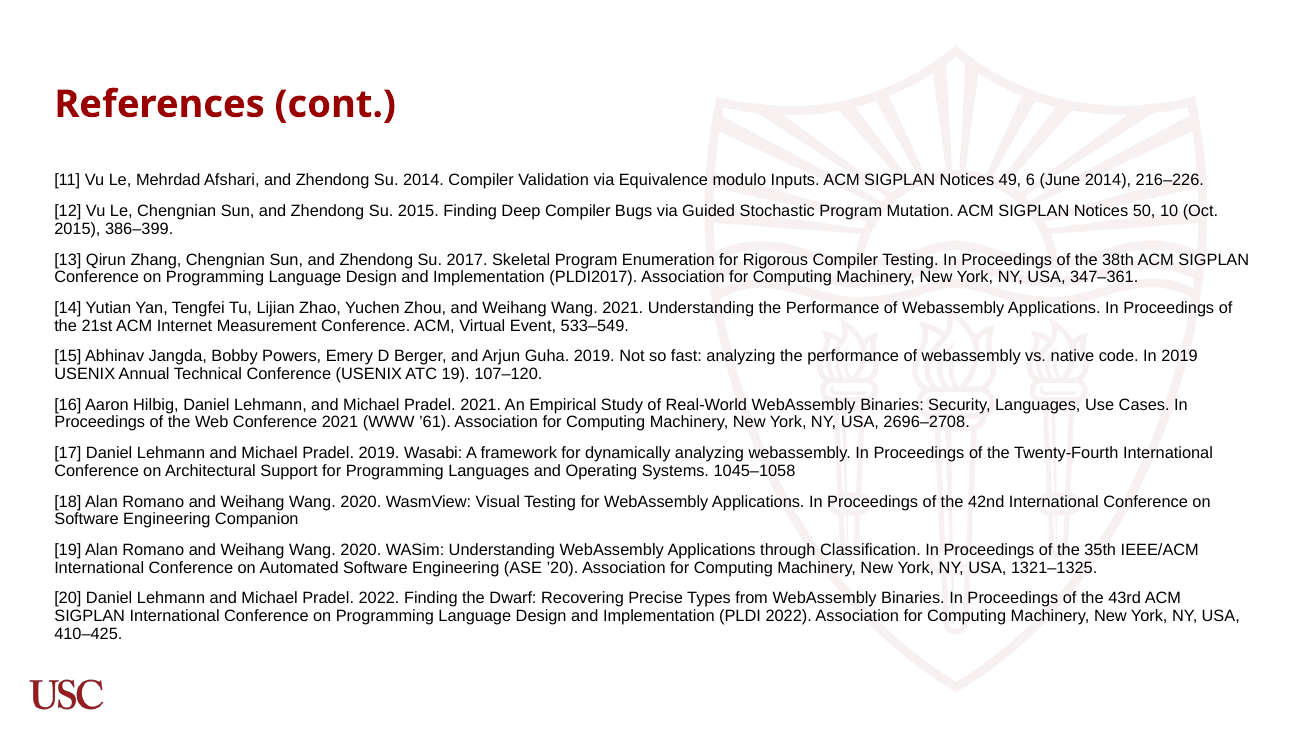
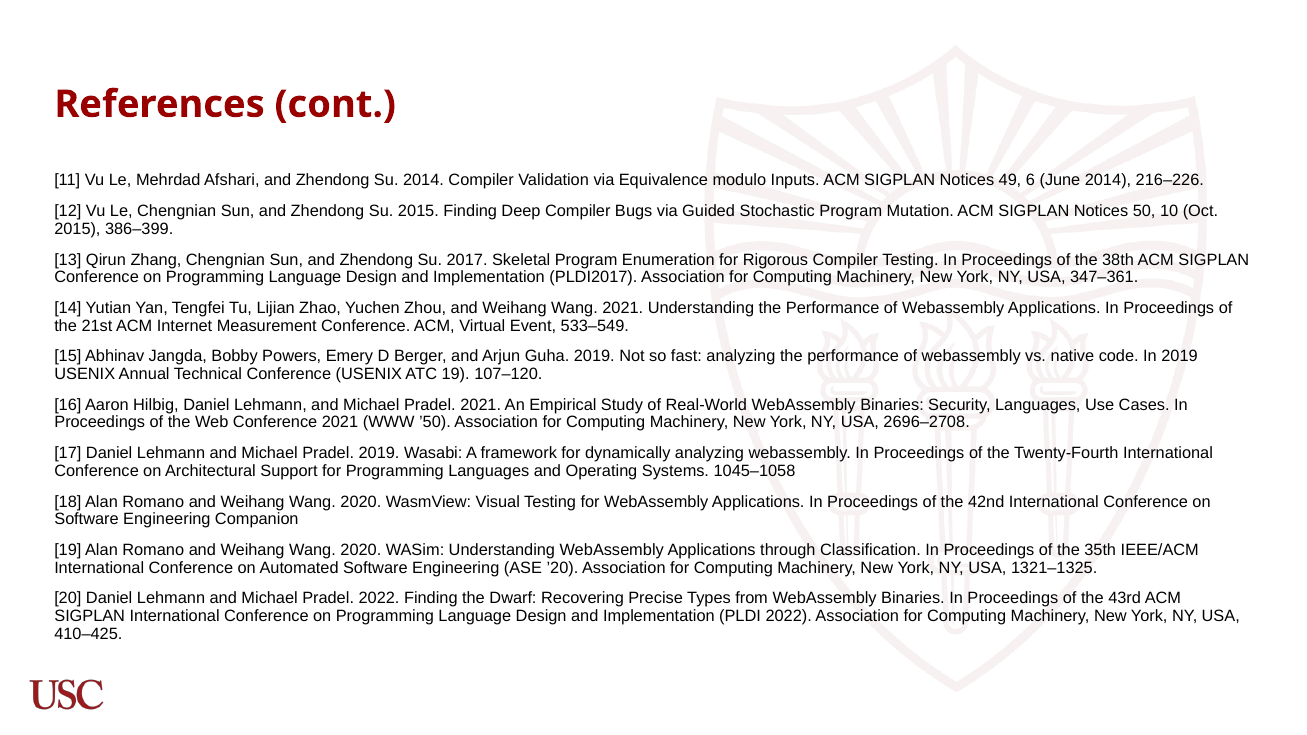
’61: ’61 -> ’50
